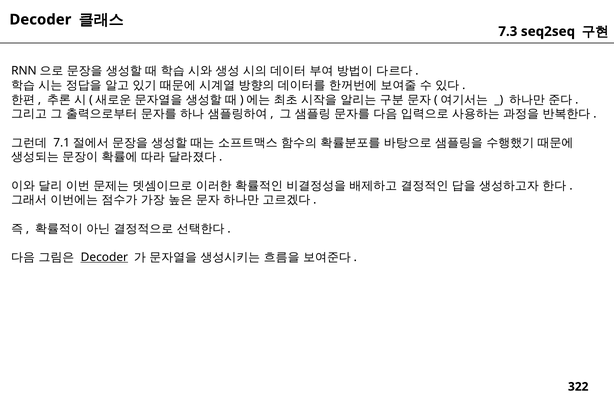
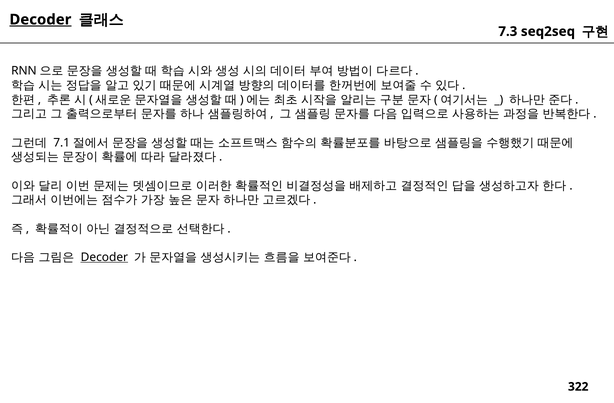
Decoder at (40, 20) underline: none -> present
